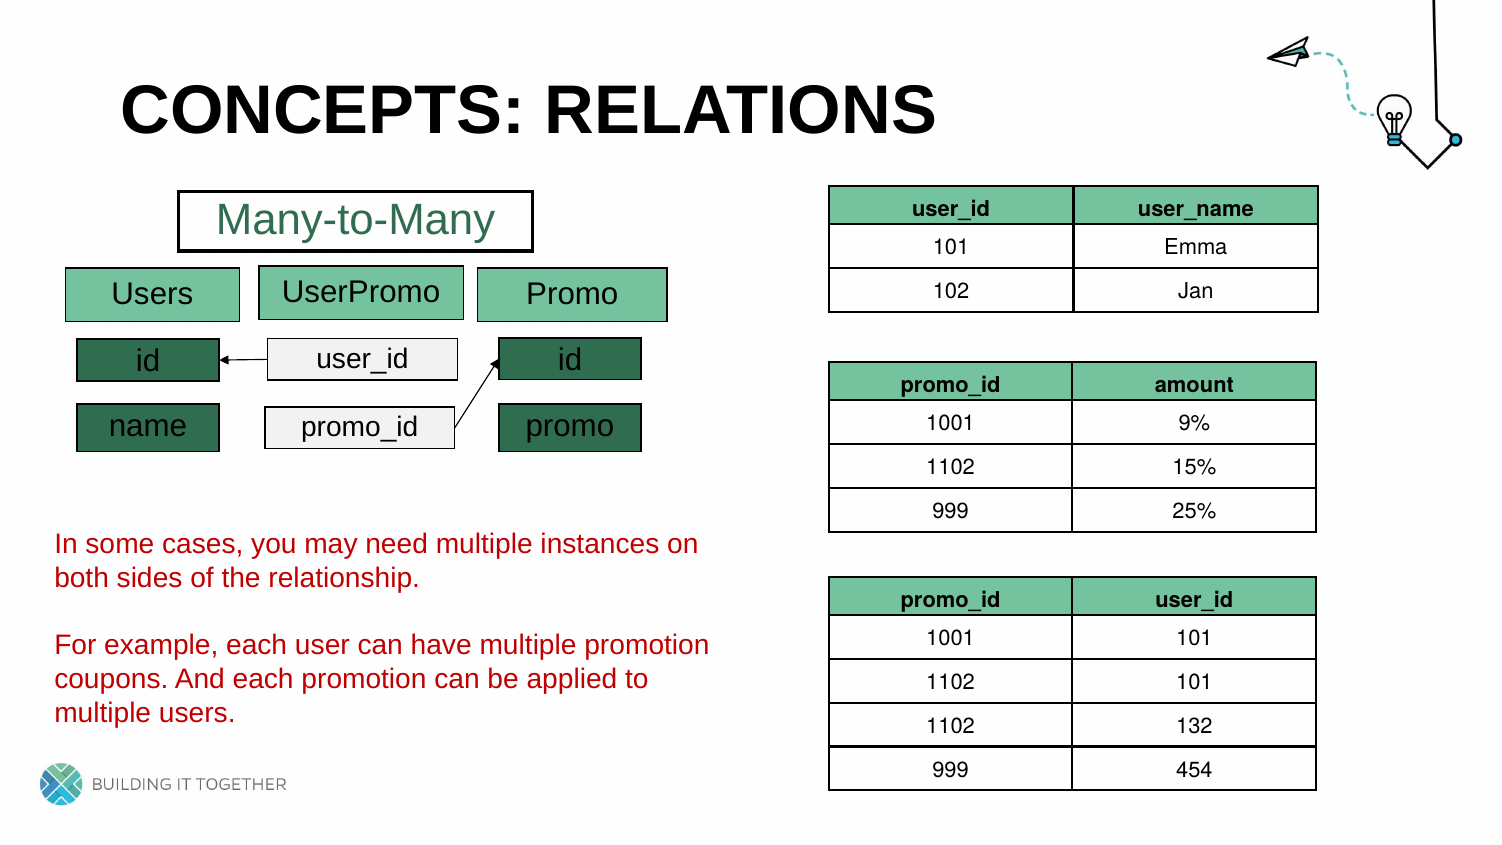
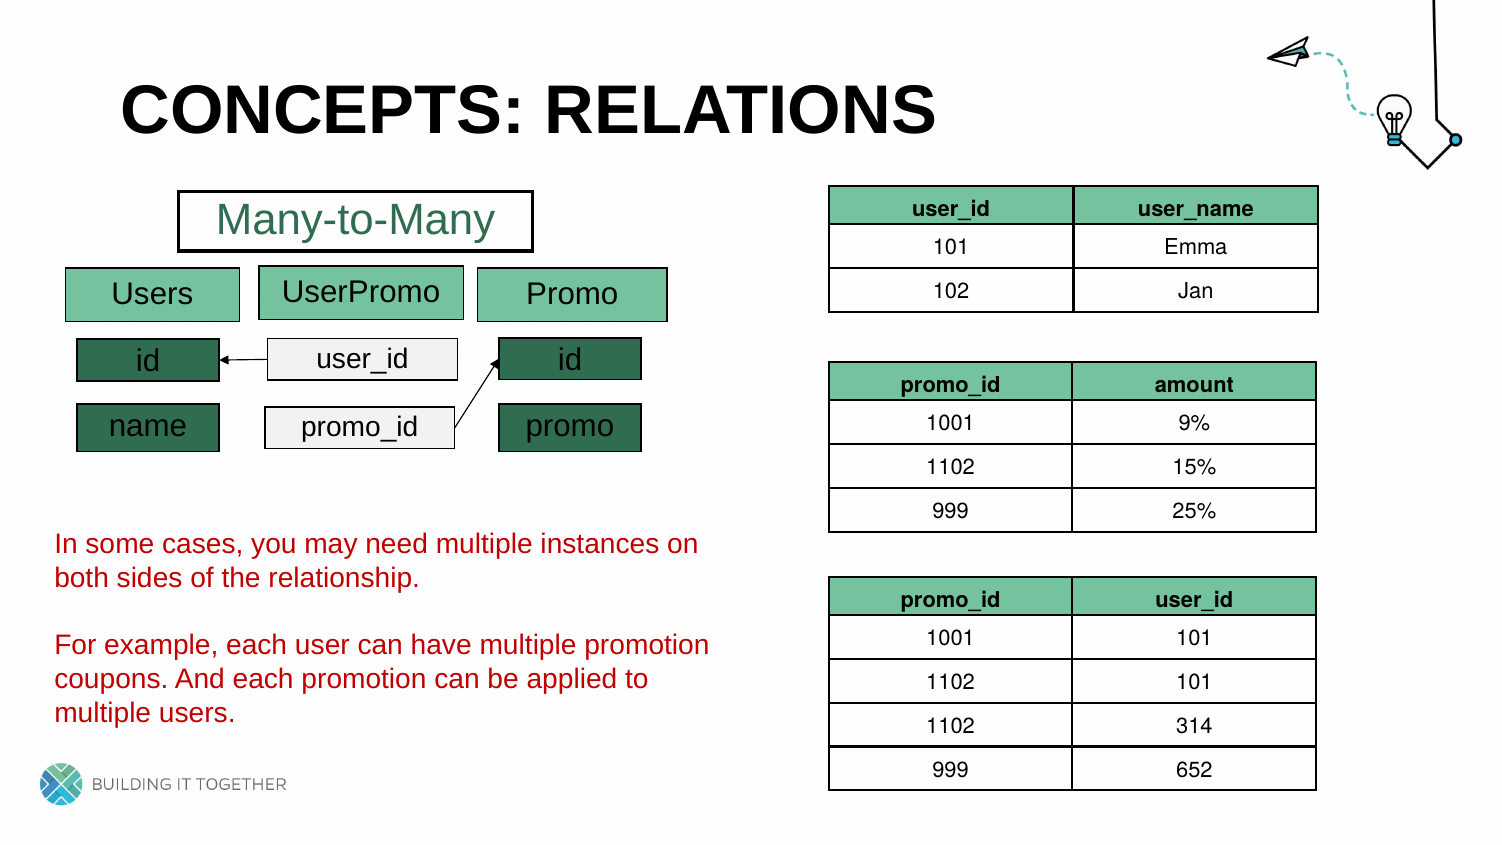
132: 132 -> 314
454: 454 -> 652
